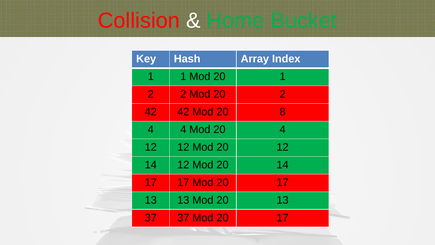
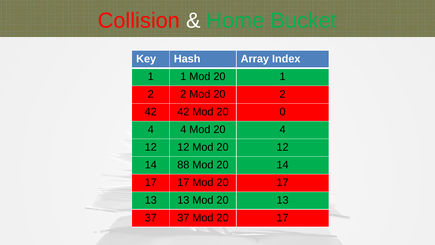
8: 8 -> 0
14 12: 12 -> 88
